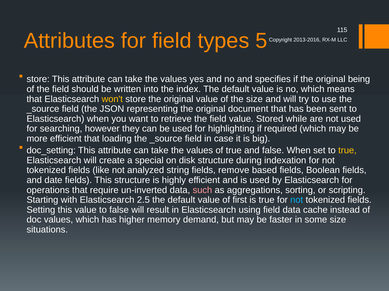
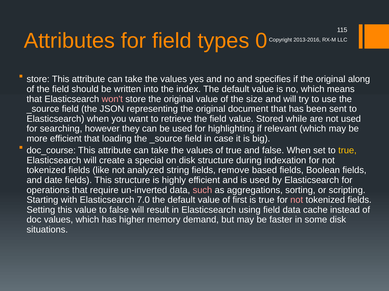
5: 5 -> 0
being: being -> along
won't colour: yellow -> pink
required: required -> relevant
doc_setting: doc_setting -> doc_course
2.5: 2.5 -> 7.0
not at (297, 200) colour: light blue -> pink
some size: size -> disk
